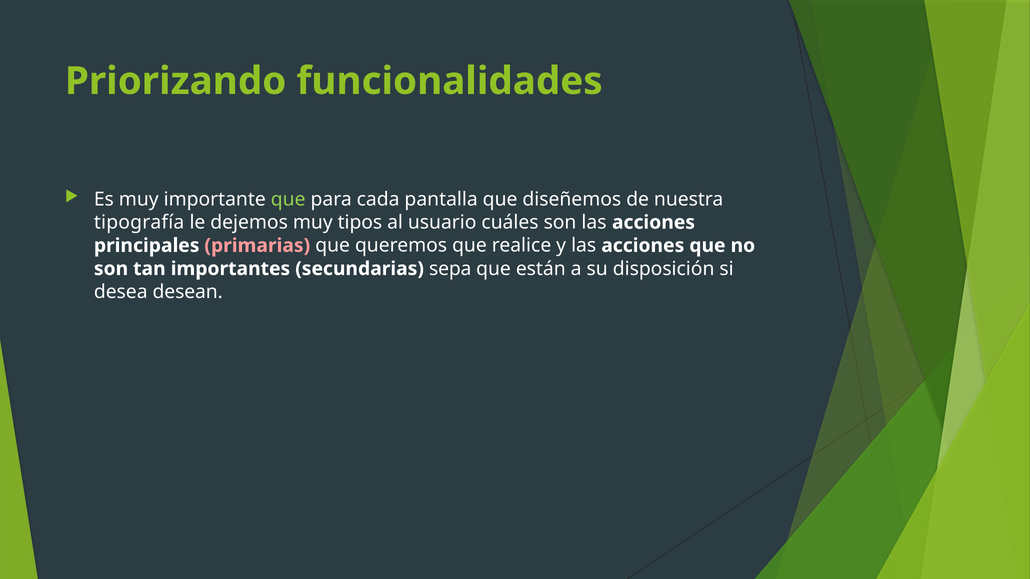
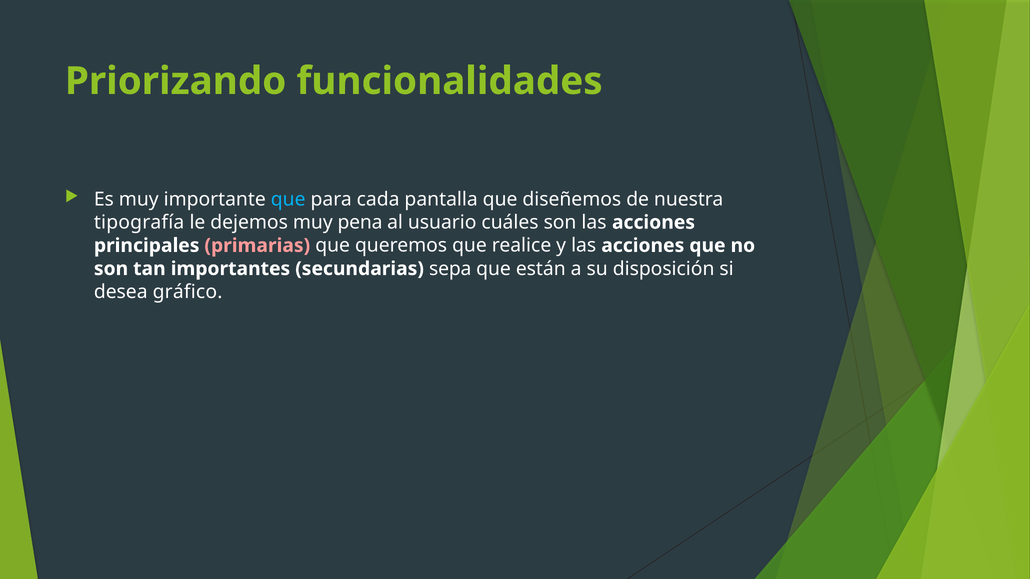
que at (288, 199) colour: light green -> light blue
tipos: tipos -> pena
desean: desean -> gráfico
